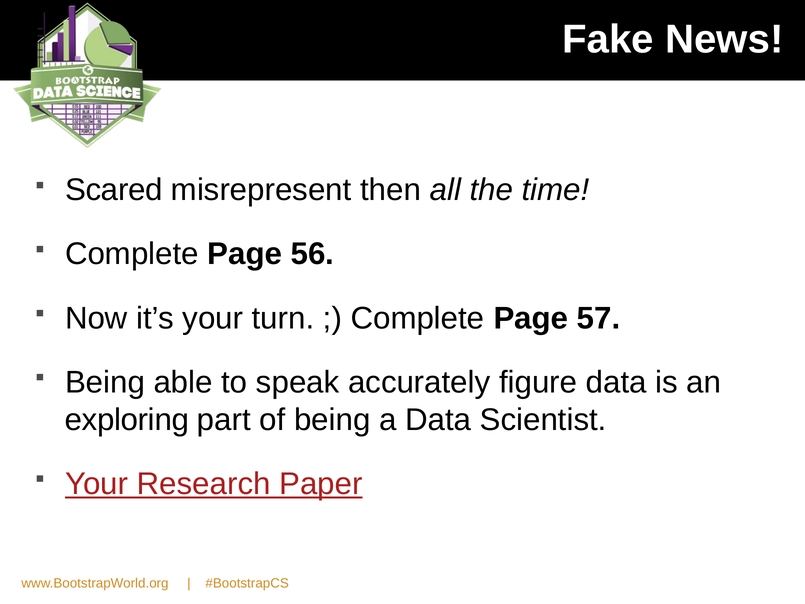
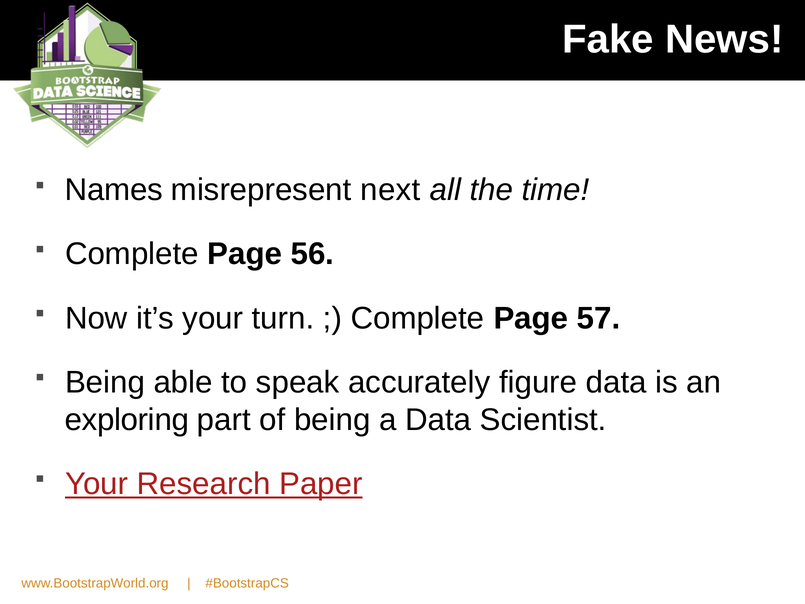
Scared: Scared -> Names
then: then -> next
